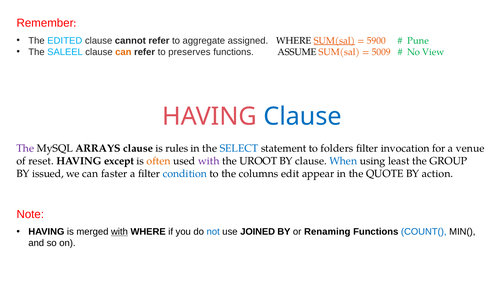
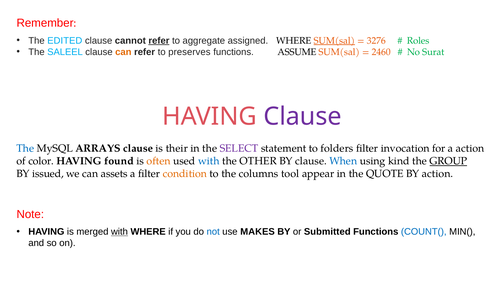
refer at (159, 41) underline: none -> present
5900: 5900 -> 3276
Pune: Pune -> Roles
5009: 5009 -> 2460
View: View -> Surat
Clause at (303, 116) colour: blue -> purple
The at (25, 148) colour: purple -> blue
rules: rules -> their
SELECT colour: blue -> purple
a venue: venue -> action
reset: reset -> color
except: except -> found
with at (209, 161) colour: purple -> blue
UROOT: UROOT -> OTHER
least: least -> kind
GROUP underline: none -> present
faster: faster -> assets
condition colour: blue -> orange
edit: edit -> tool
JOINED: JOINED -> MAKES
Renaming: Renaming -> Submitted
